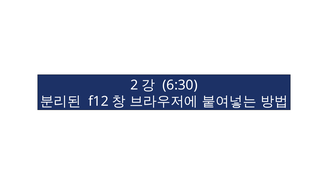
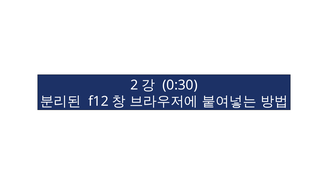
6:30: 6:30 -> 0:30
